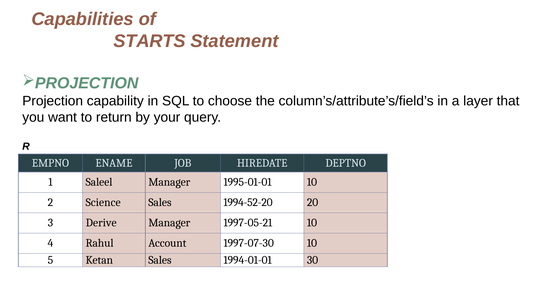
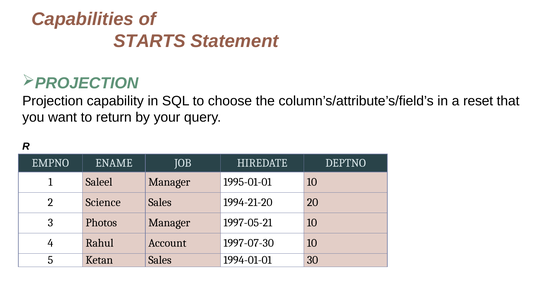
layer: layer -> reset
1994-52-20: 1994-52-20 -> 1994-21-20
Derive: Derive -> Photos
